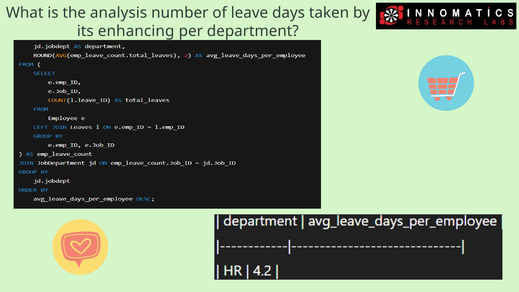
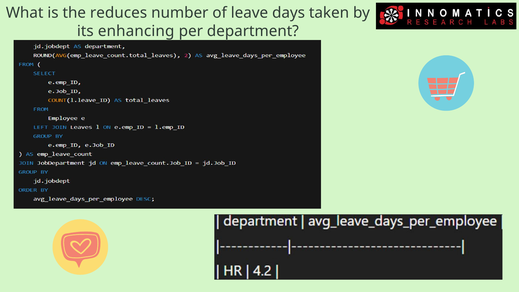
analysis: analysis -> reduces
